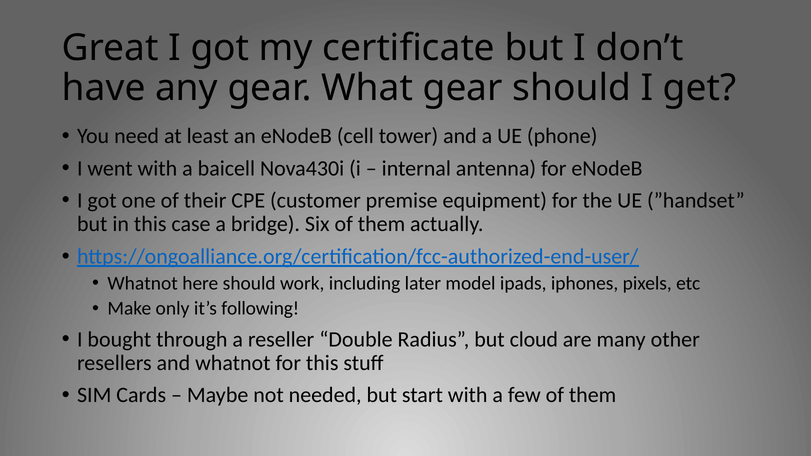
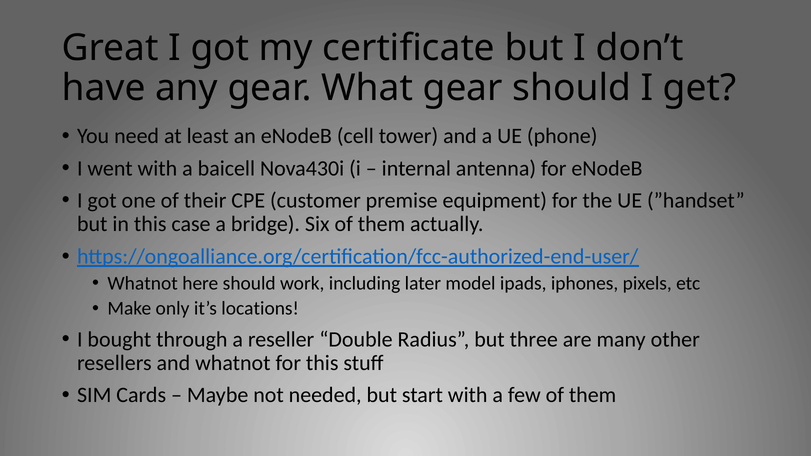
following: following -> locations
cloud: cloud -> three
